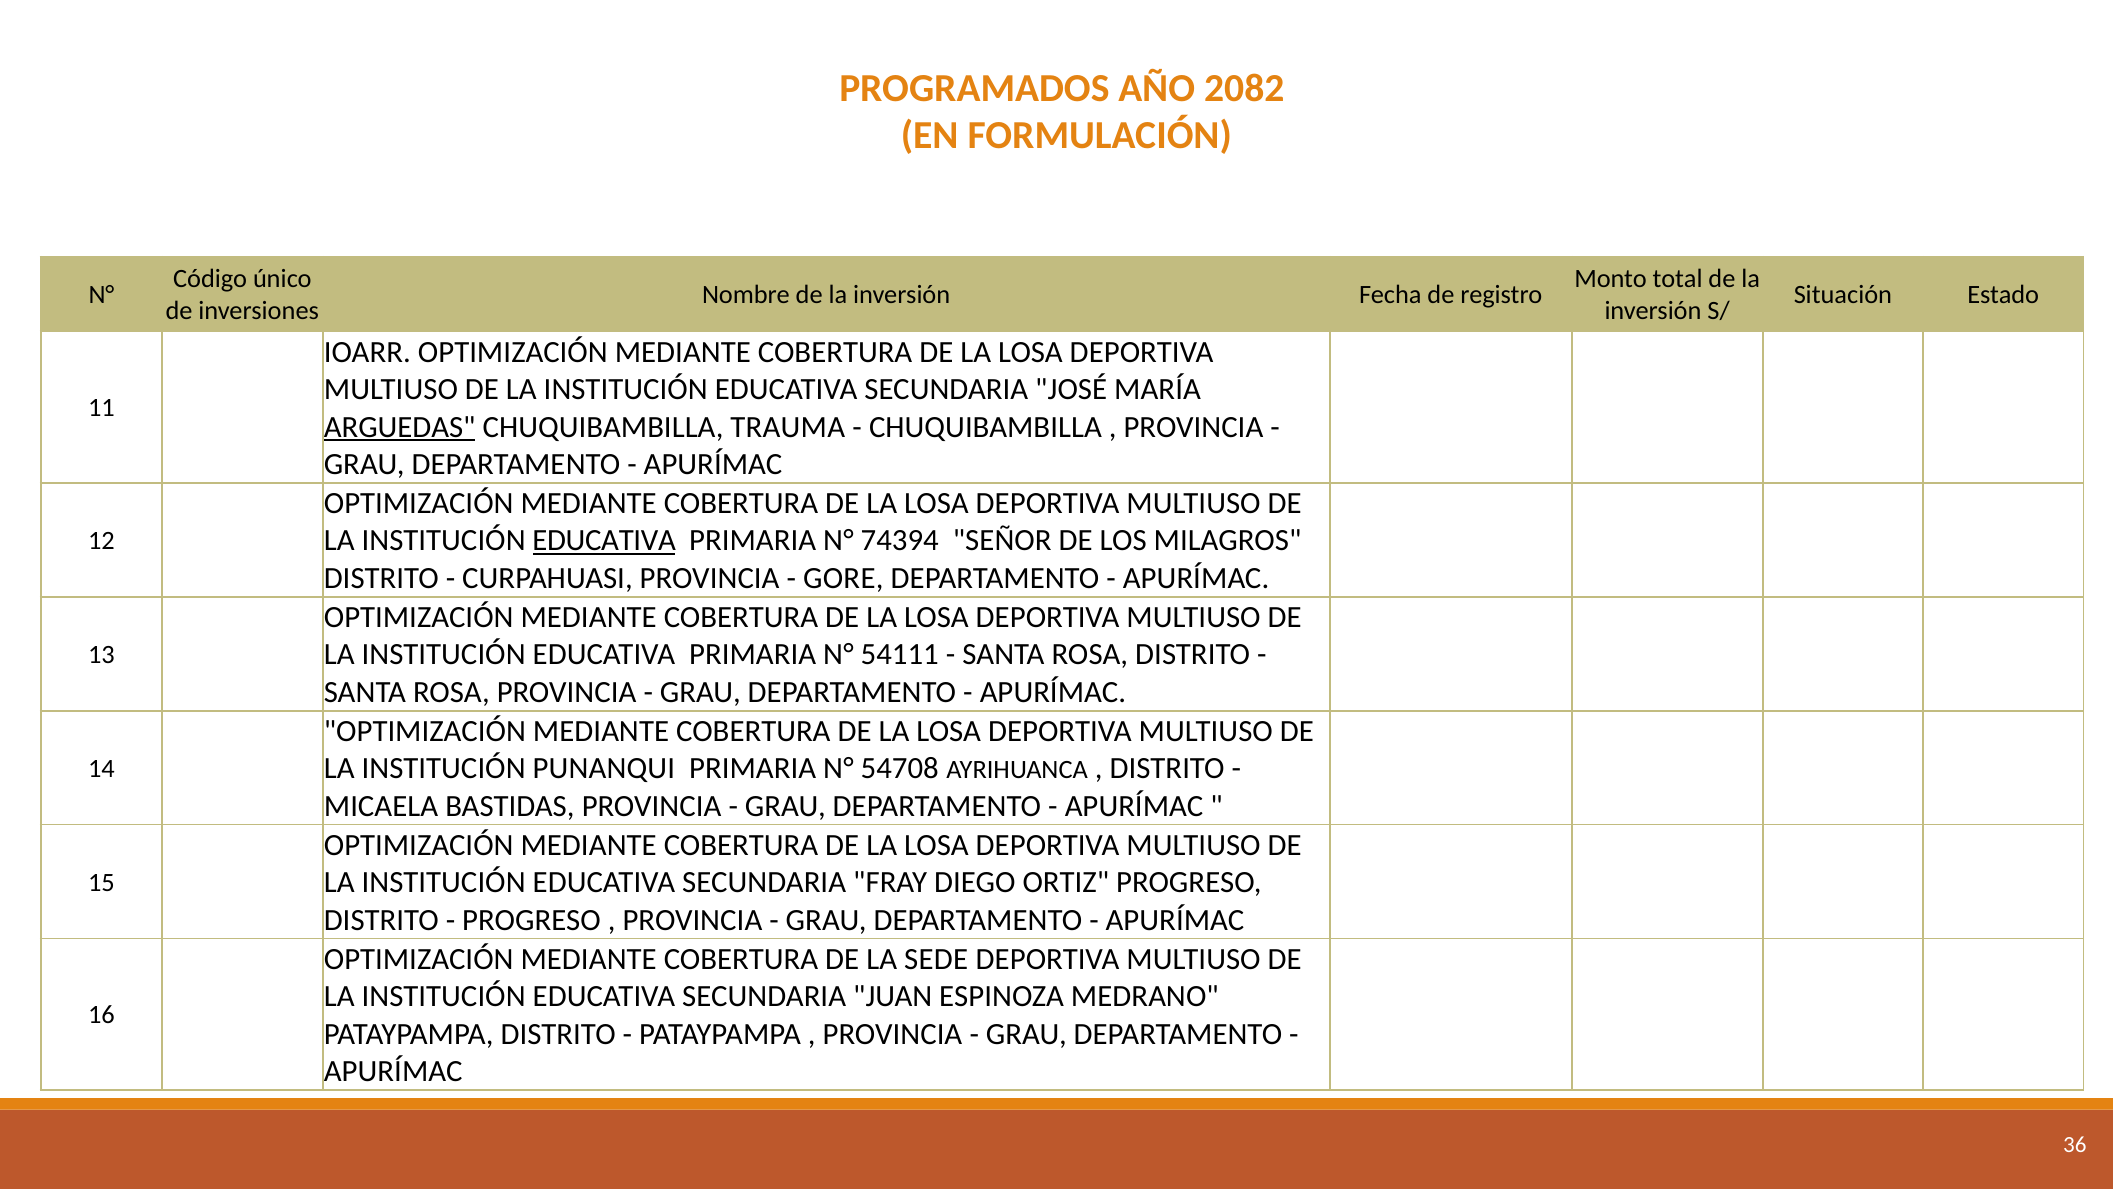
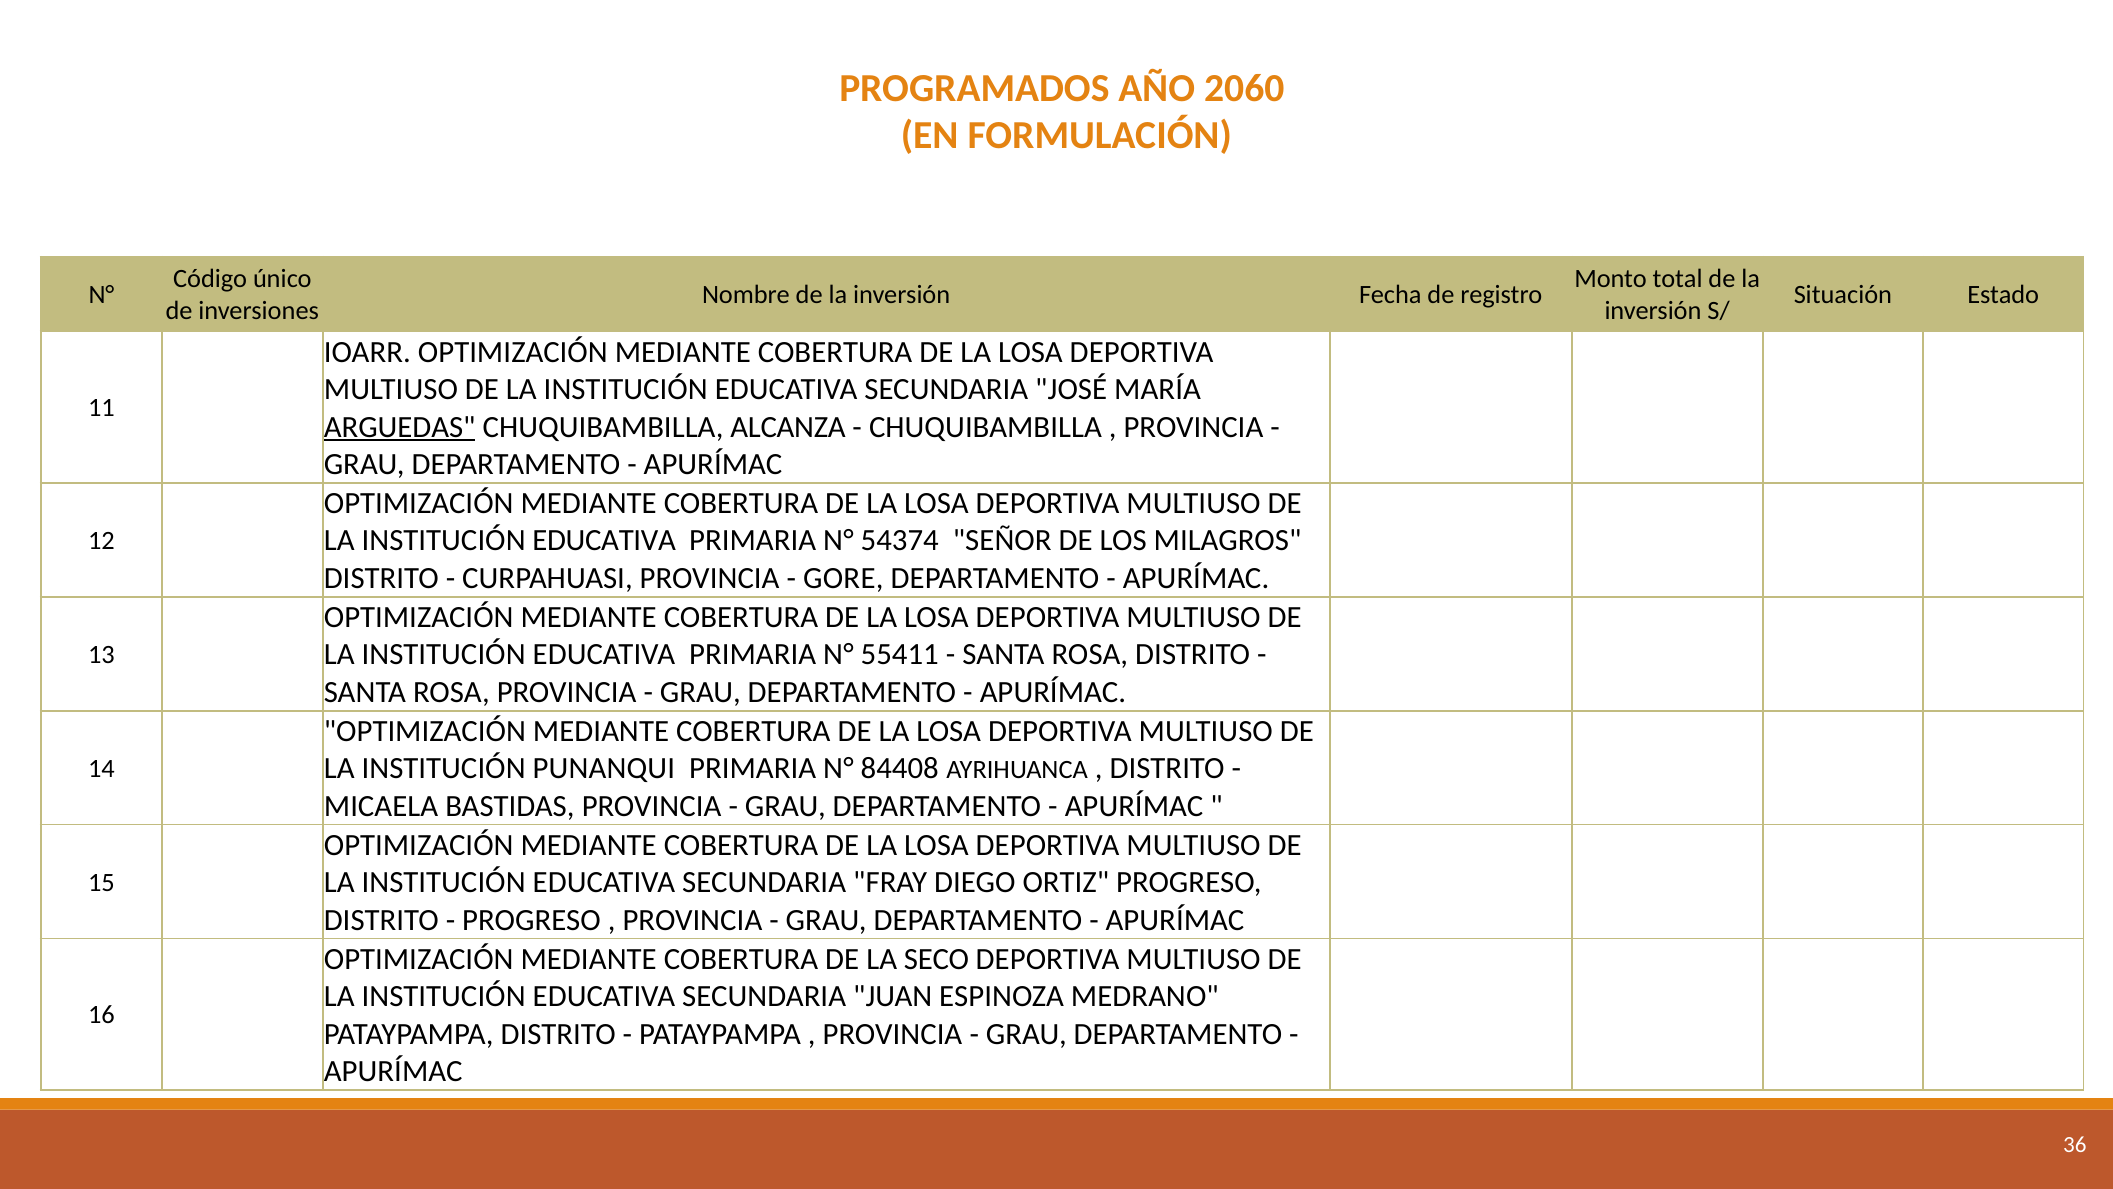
2082: 2082 -> 2060
TRAUMA: TRAUMA -> ALCANZA
EDUCATIVA at (604, 541) underline: present -> none
74394: 74394 -> 54374
54111: 54111 -> 55411
54708: 54708 -> 84408
SEDE: SEDE -> SECO
